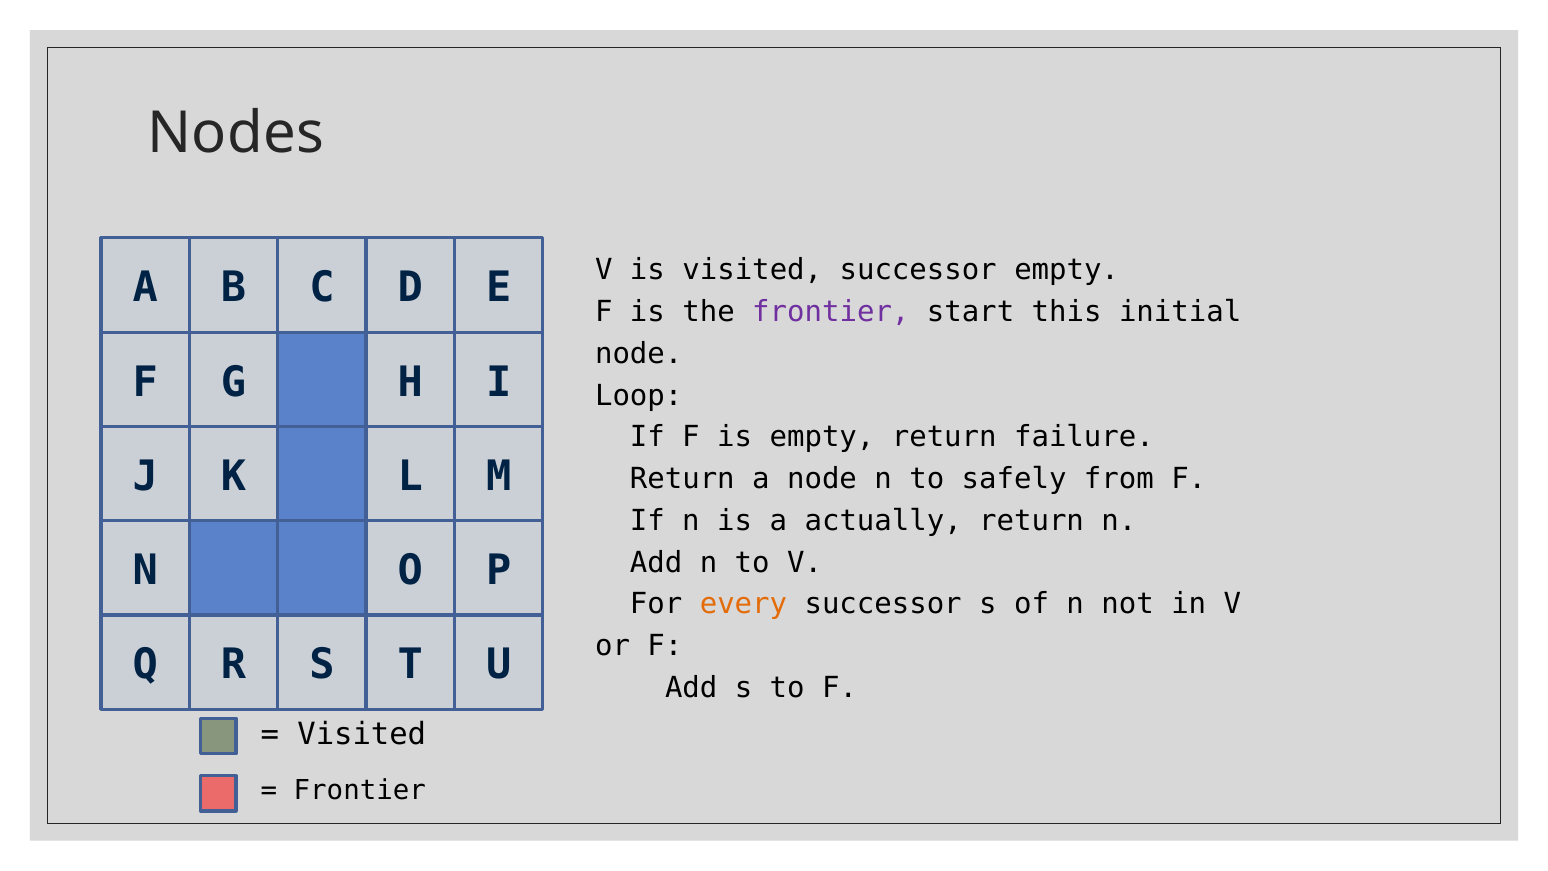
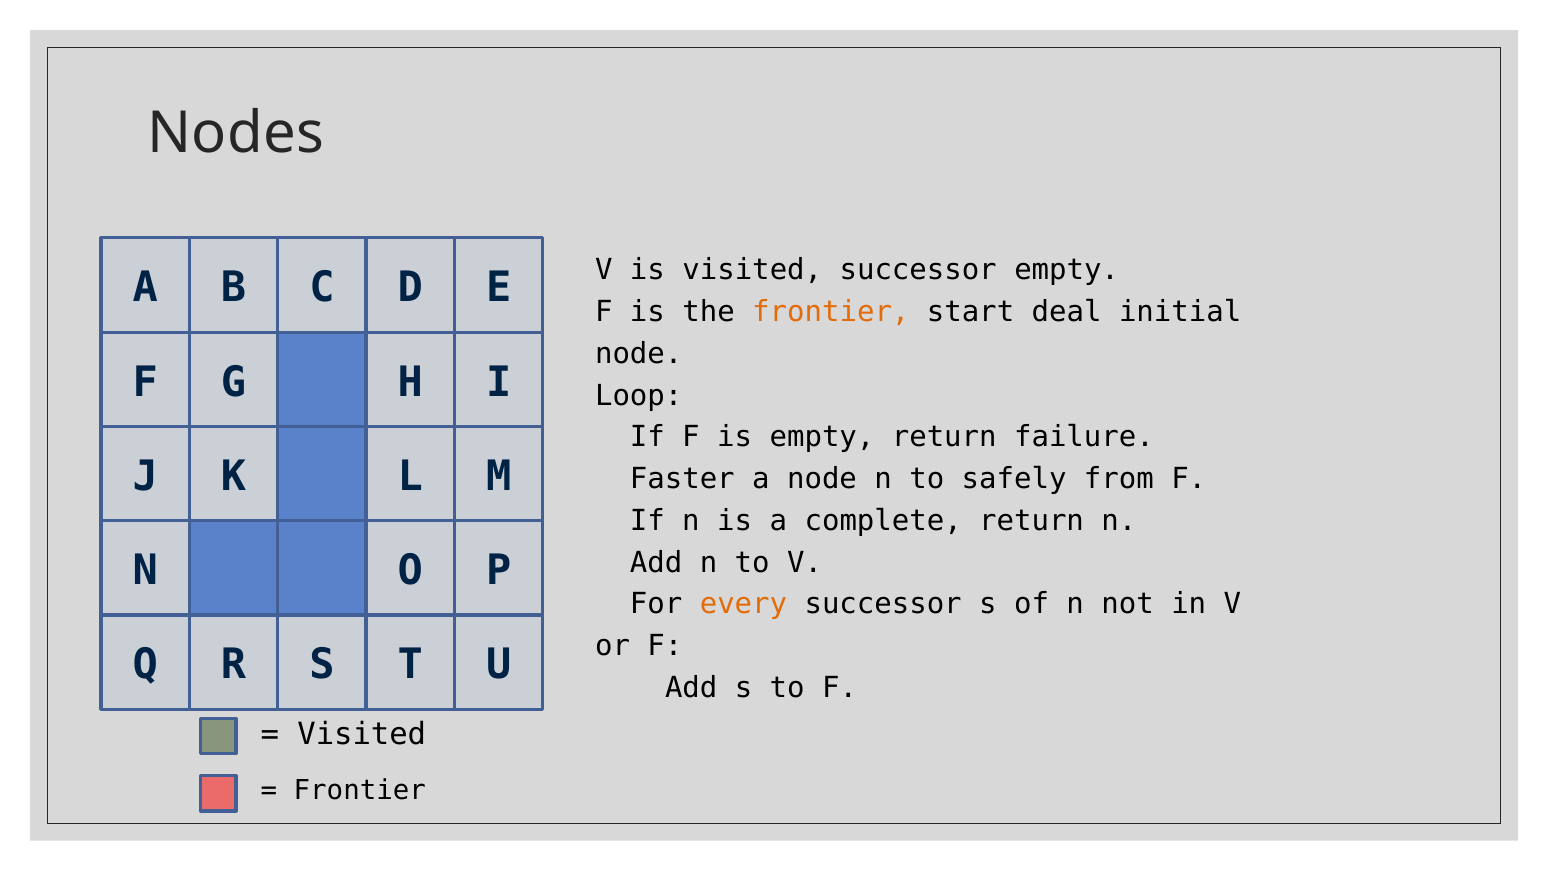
frontier at (831, 312) colour: purple -> orange
this: this -> deal
Return at (682, 479): Return -> Faster
actually: actually -> complete
